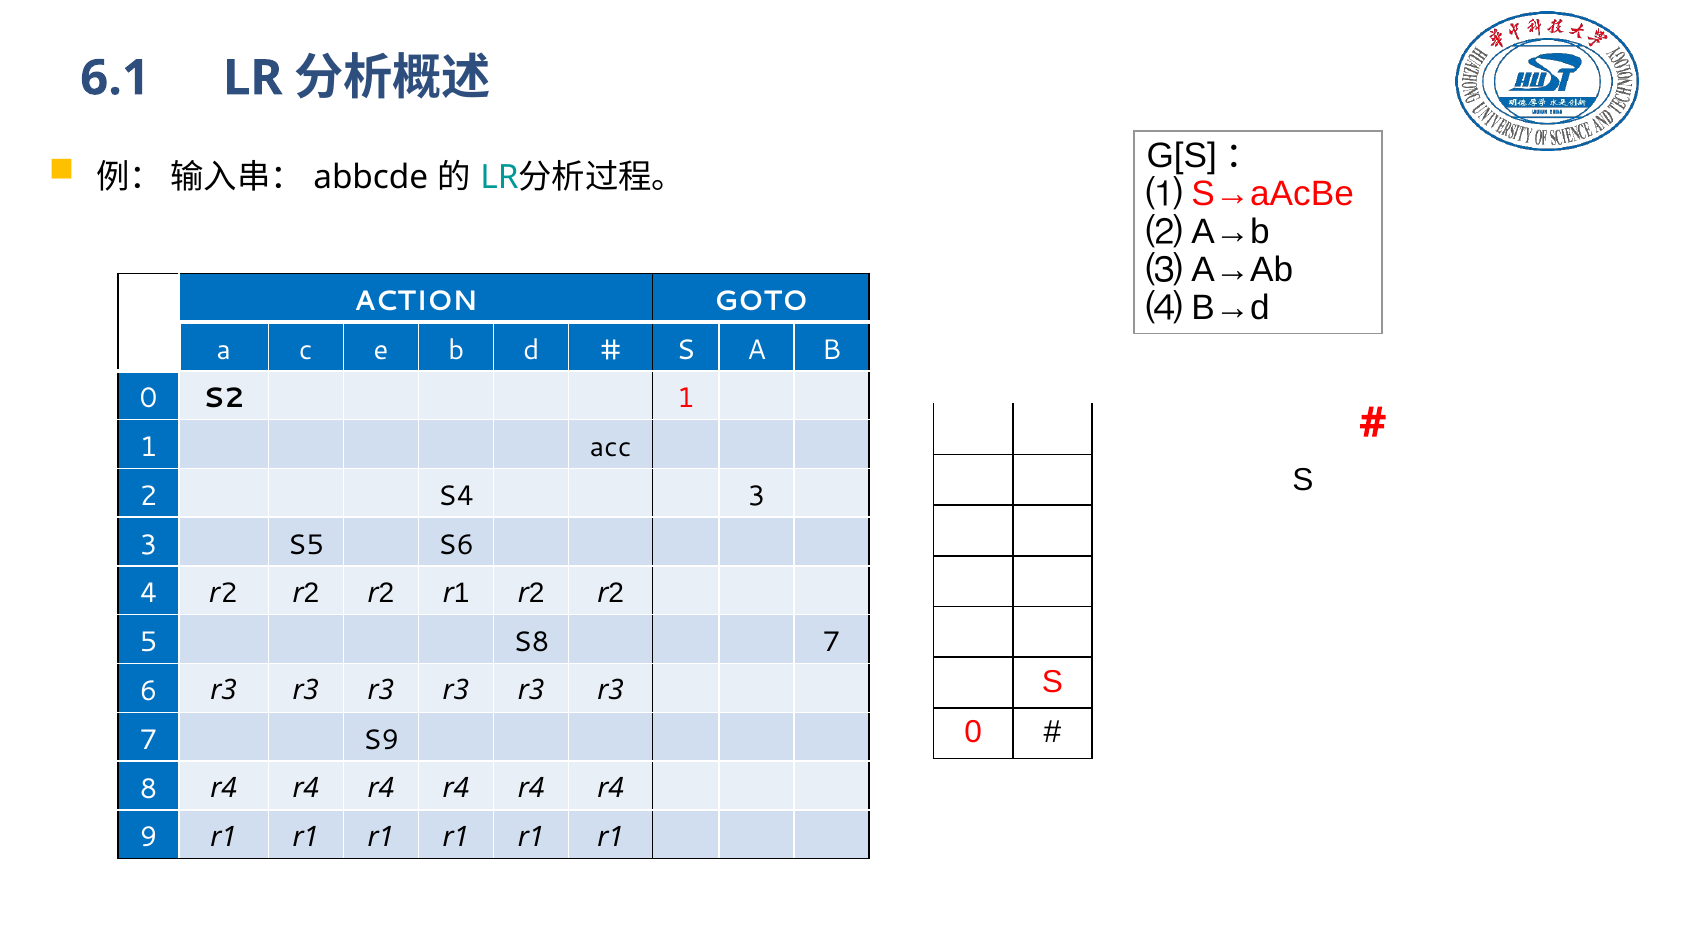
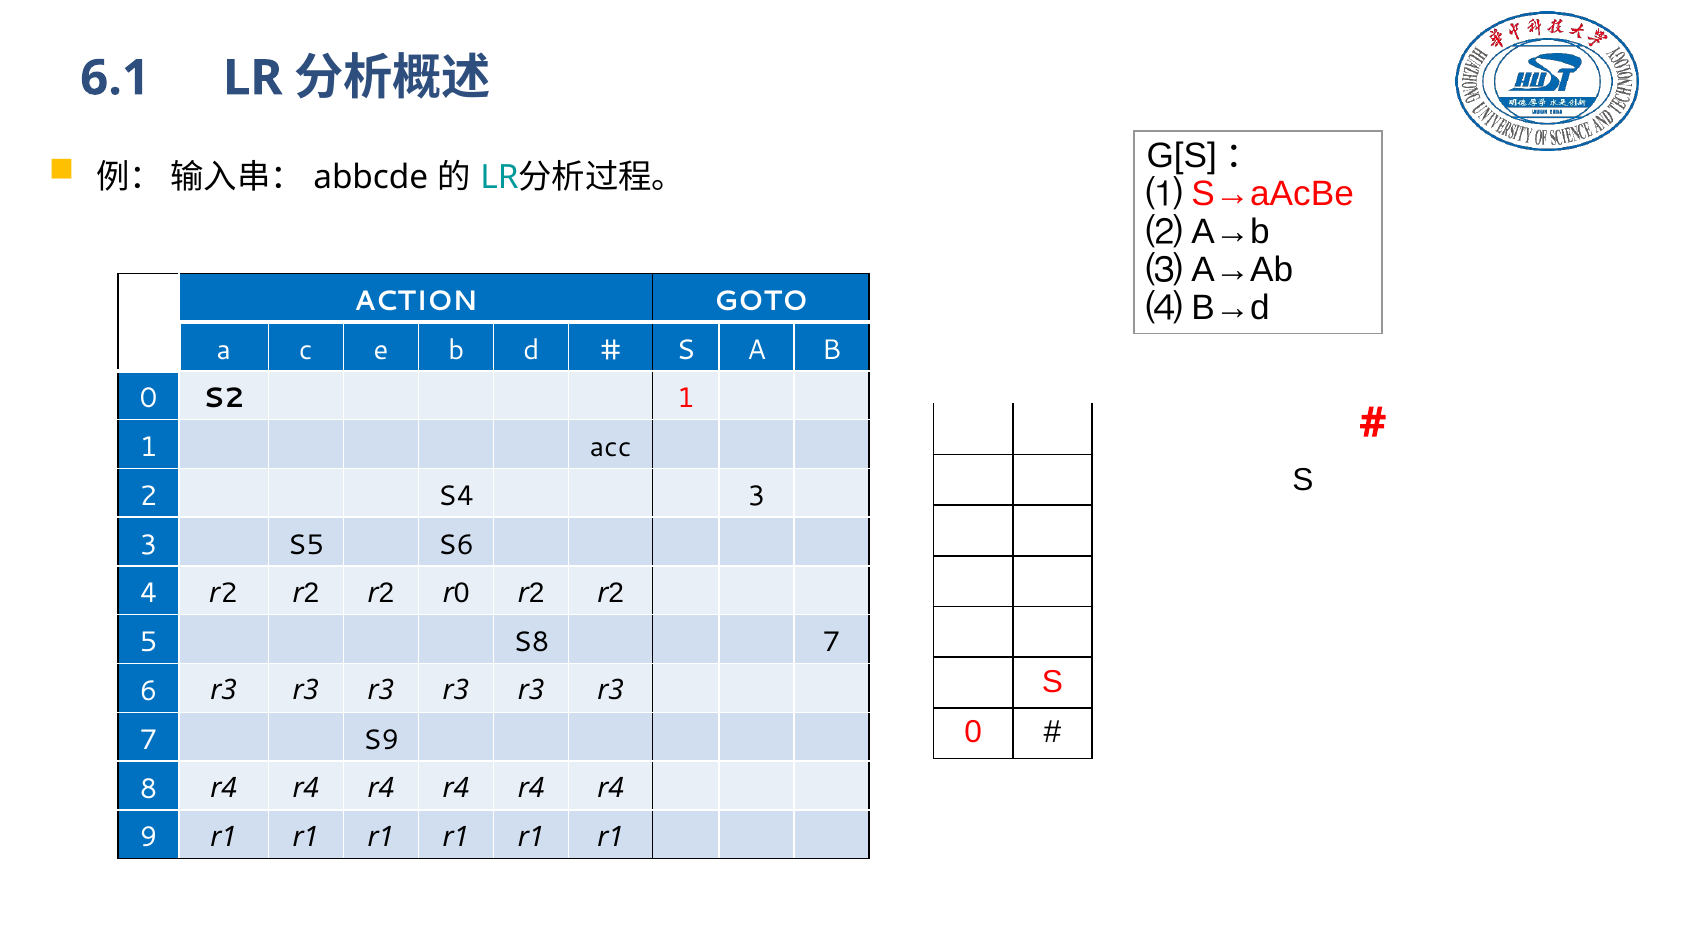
1 at (462, 593): 1 -> 0
